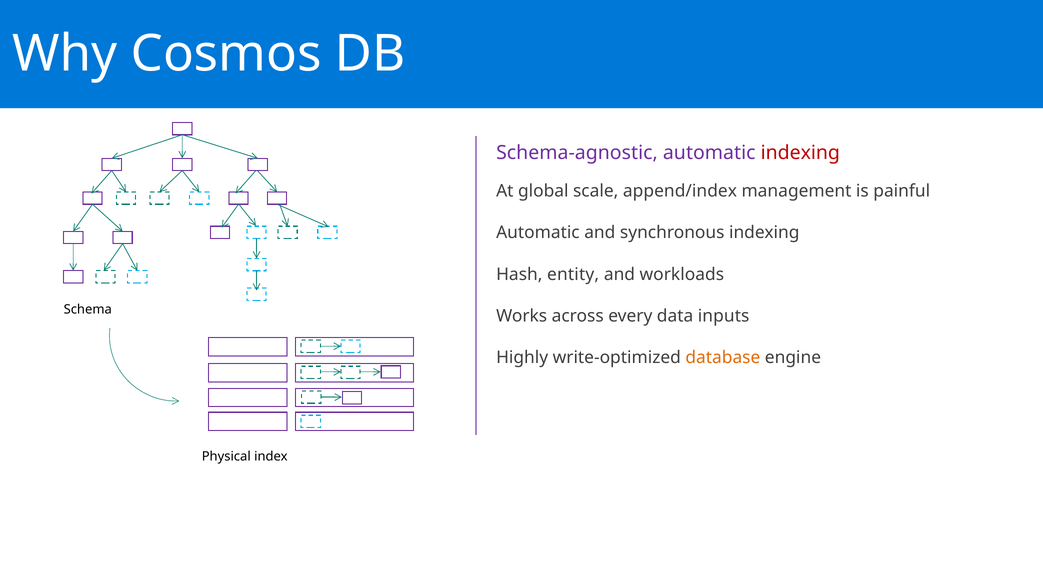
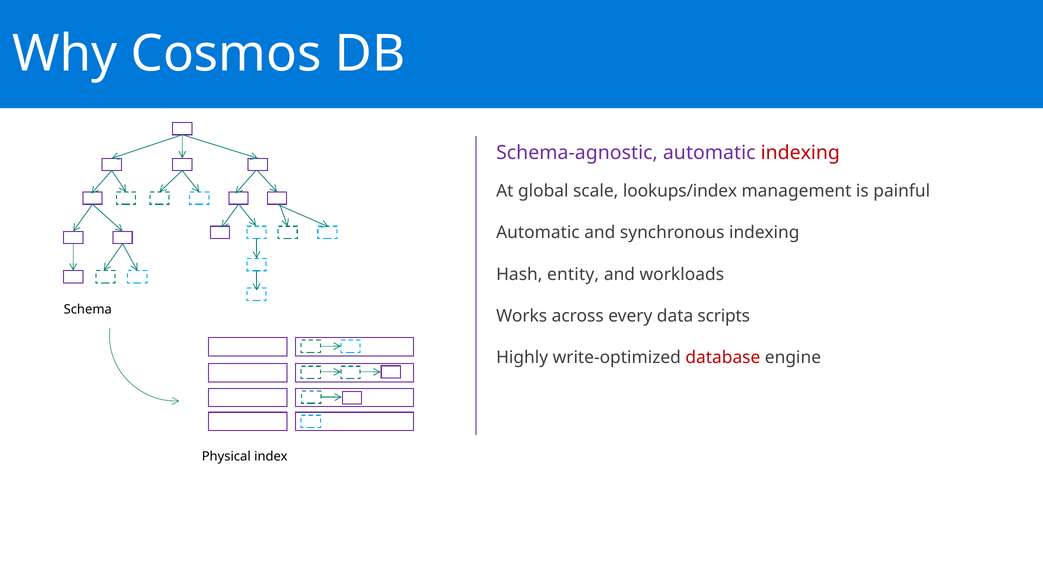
append/index: append/index -> lookups/index
inputs: inputs -> scripts
database colour: orange -> red
